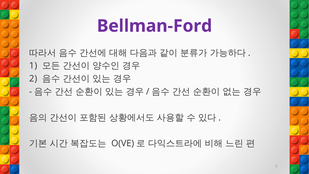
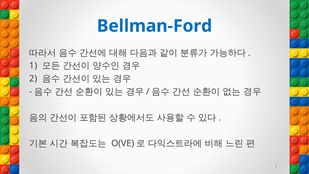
Bellman-Ford colour: purple -> blue
